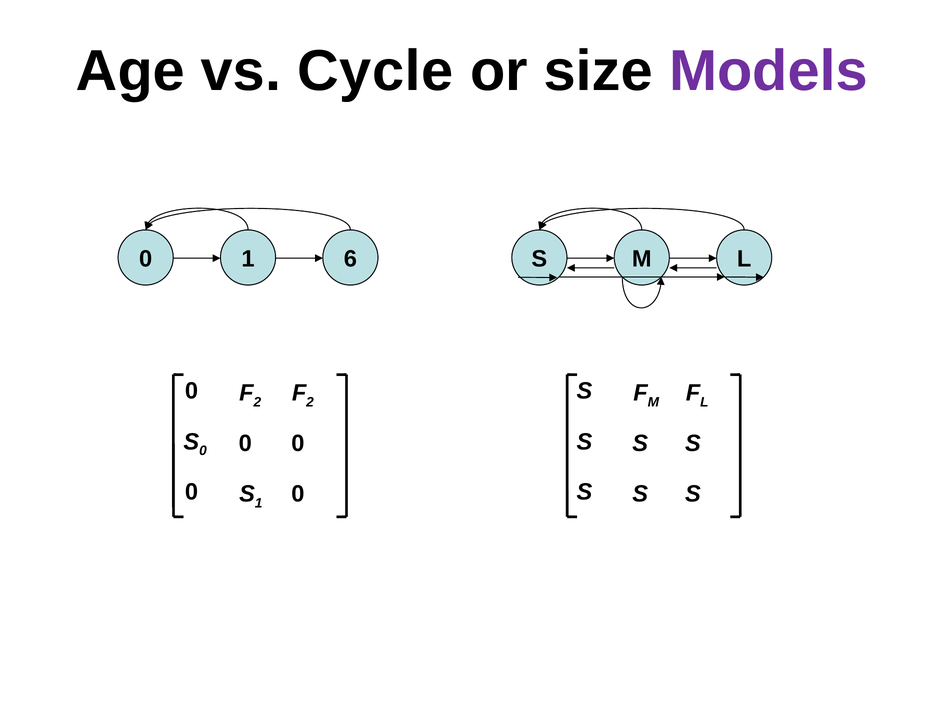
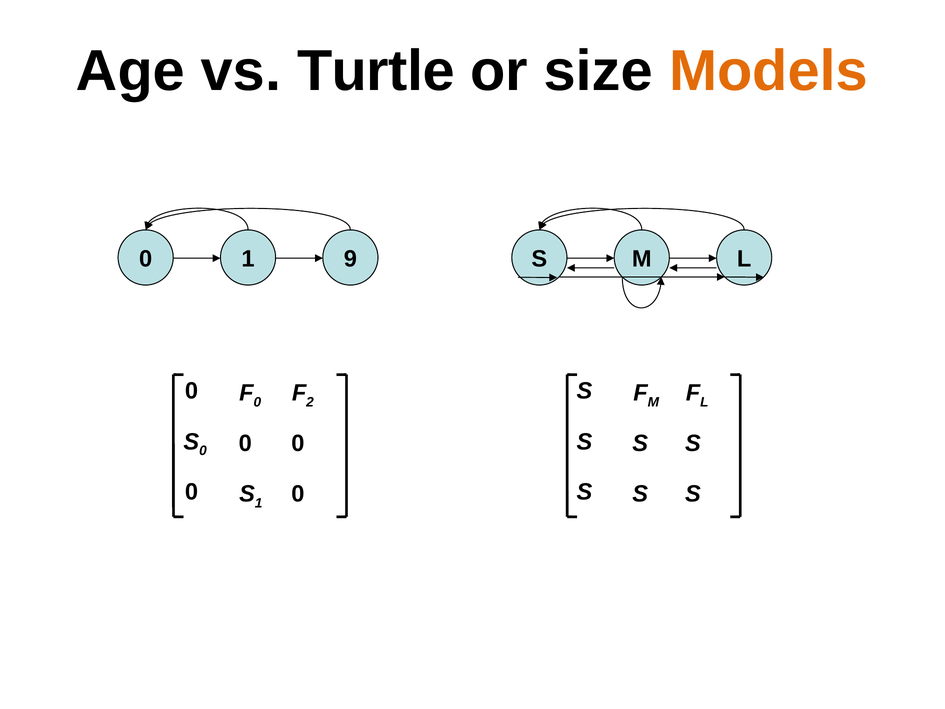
Cycle: Cycle -> Turtle
Models colour: purple -> orange
6: 6 -> 9
2 at (257, 402): 2 -> 0
